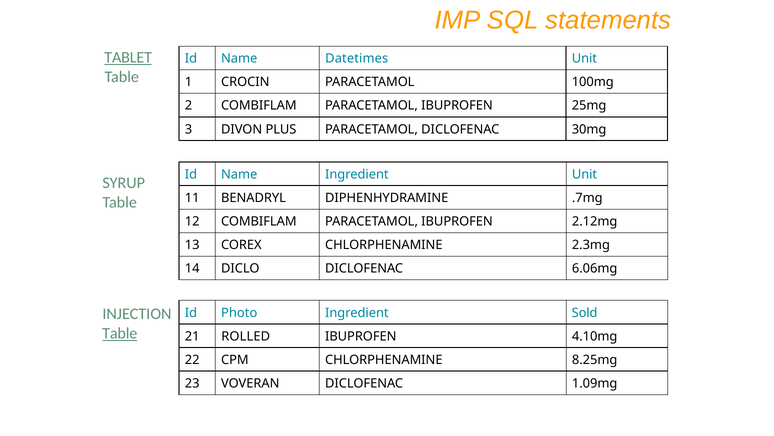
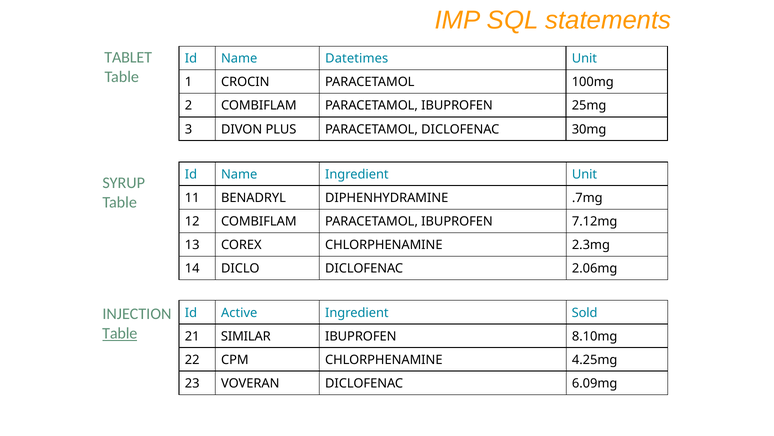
TABLET underline: present -> none
2.12mg: 2.12mg -> 7.12mg
6.06mg: 6.06mg -> 2.06mg
Photo: Photo -> Active
ROLLED: ROLLED -> SIMILAR
4.10mg: 4.10mg -> 8.10mg
8.25mg: 8.25mg -> 4.25mg
1.09mg: 1.09mg -> 6.09mg
